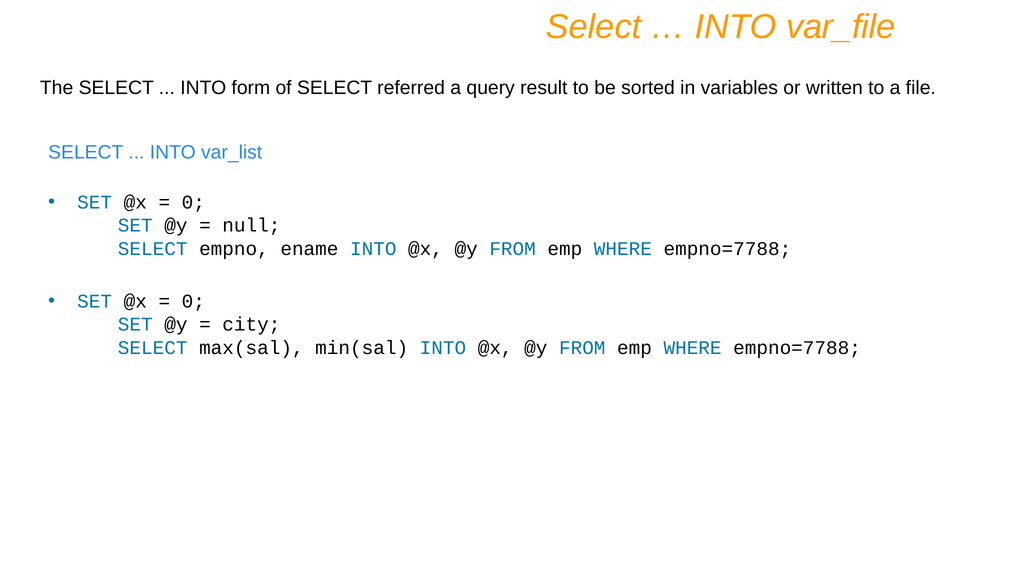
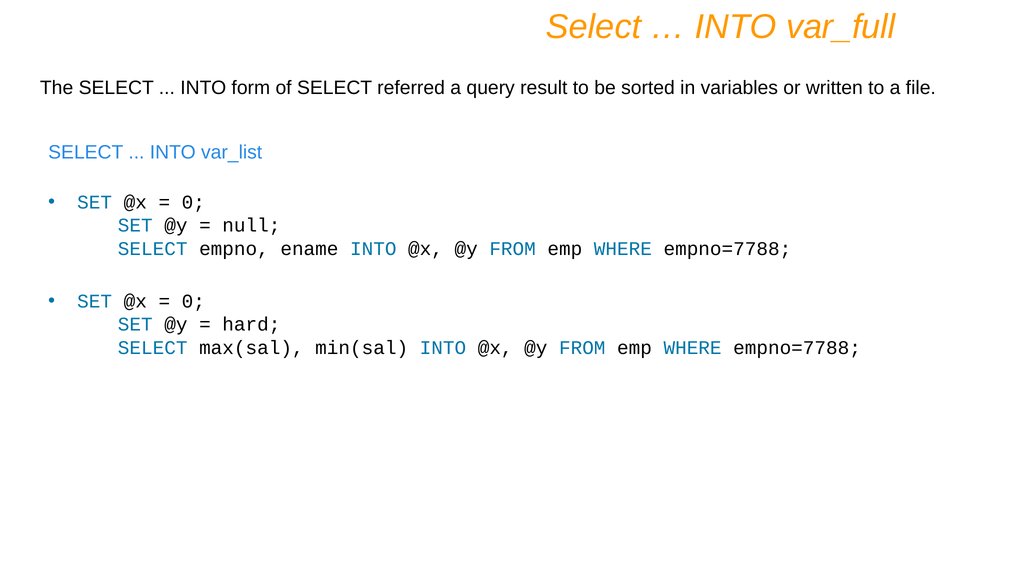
var_file: var_file -> var_full
city: city -> hard
